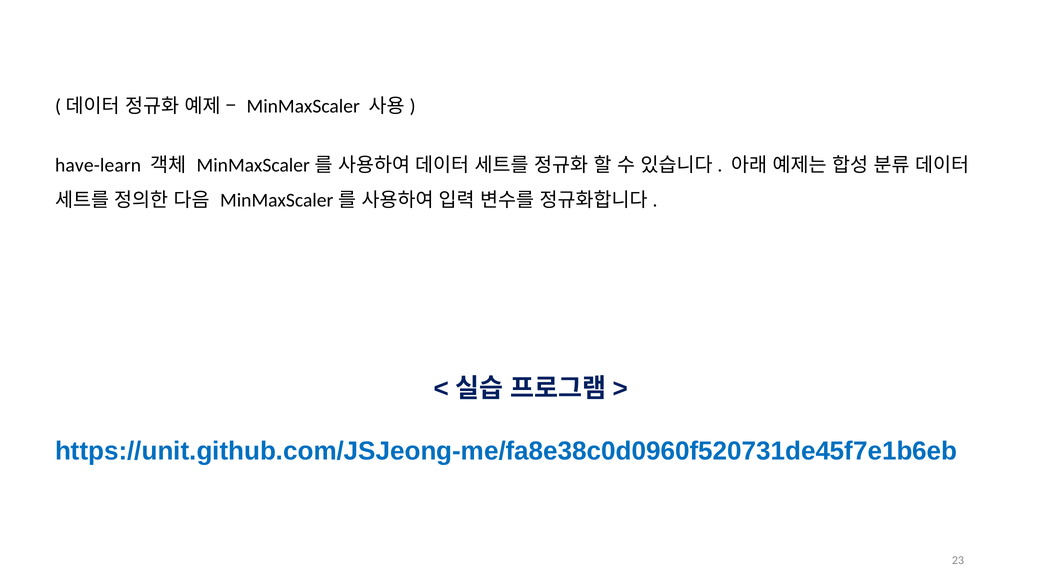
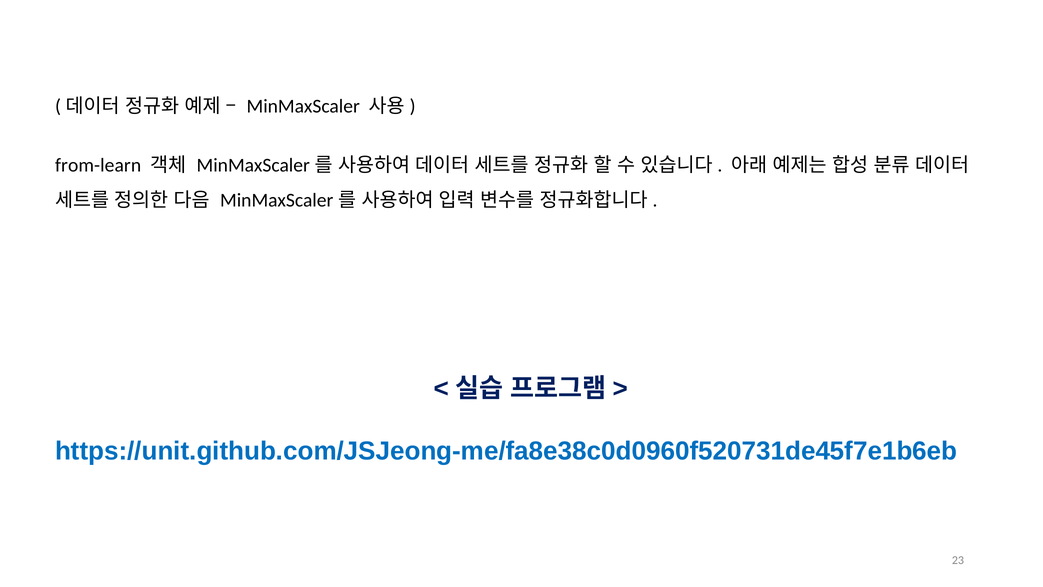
have-learn: have-learn -> from-learn
